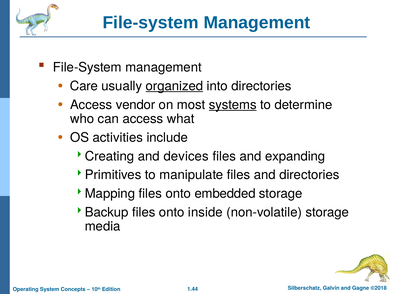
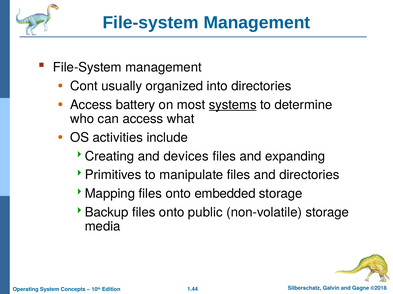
Care: Care -> Cont
organized underline: present -> none
vendor: vendor -> battery
inside: inside -> public
